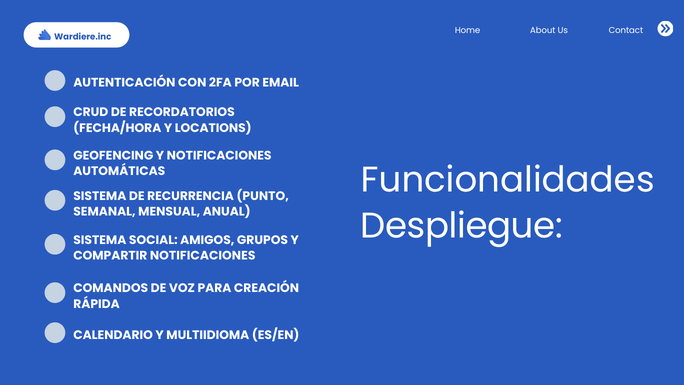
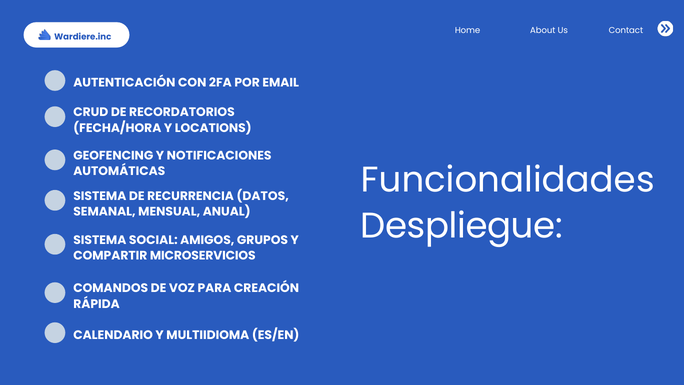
PUNTO: PUNTO -> DATOS
COMPARTIR NOTIFICACIONES: NOTIFICACIONES -> MICROSERVICIOS
